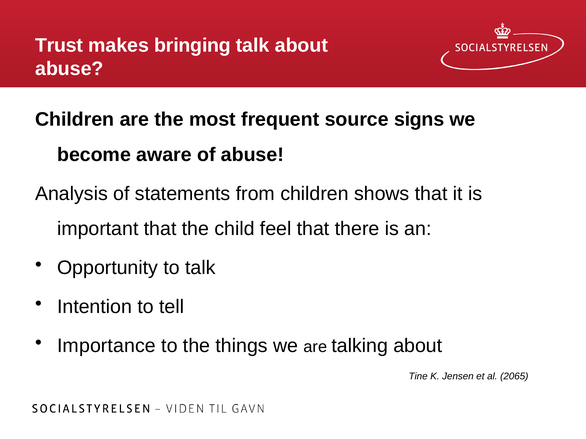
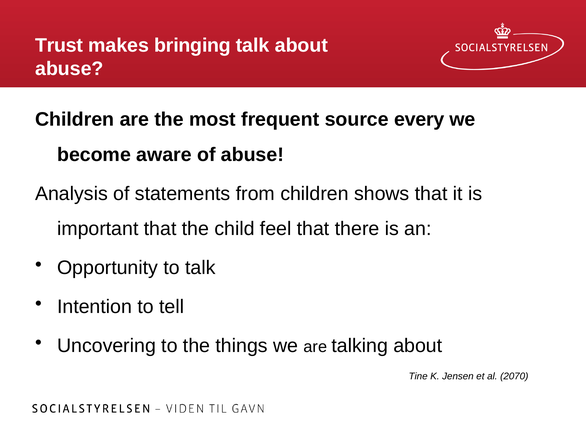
signs: signs -> every
Importance: Importance -> Uncovering
2065: 2065 -> 2070
